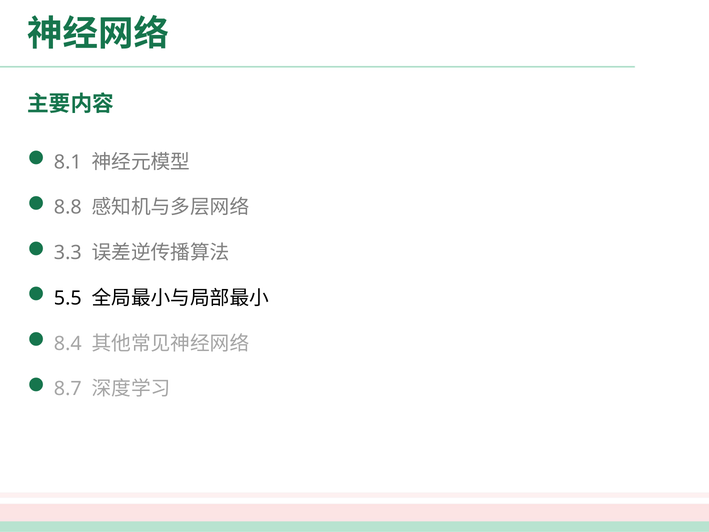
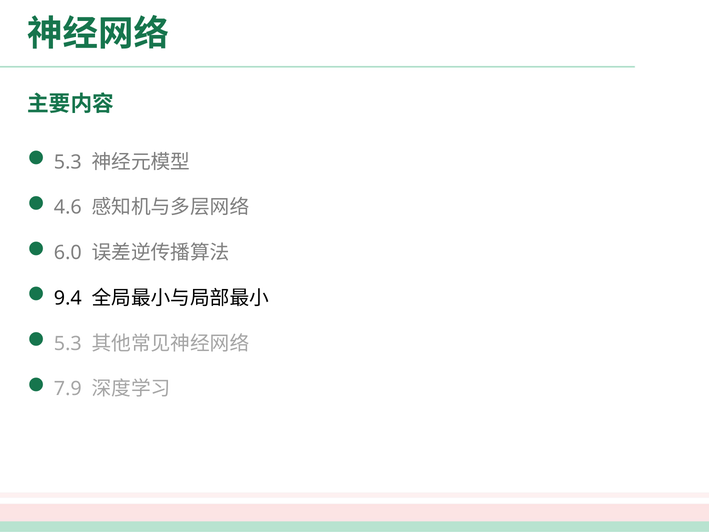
8.1 at (68, 162): 8.1 -> 5.3
8.8: 8.8 -> 4.6
3.3: 3.3 -> 6.0
5.5: 5.5 -> 9.4
8.4 at (68, 343): 8.4 -> 5.3
8.7: 8.7 -> 7.9
